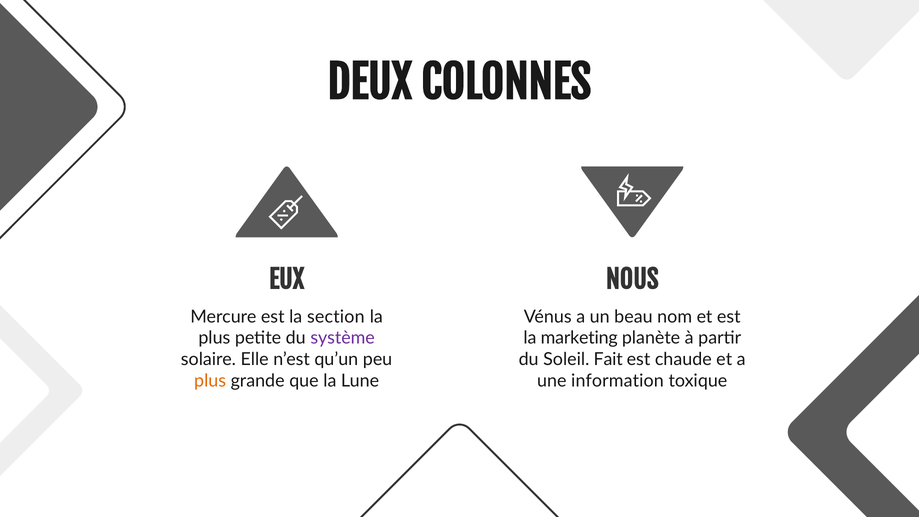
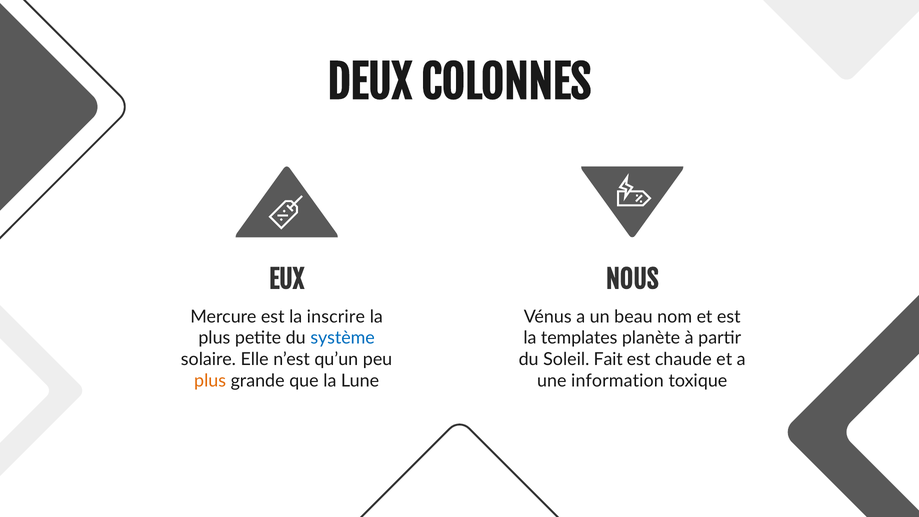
section: section -> inscrire
système colour: purple -> blue
marketing: marketing -> templates
